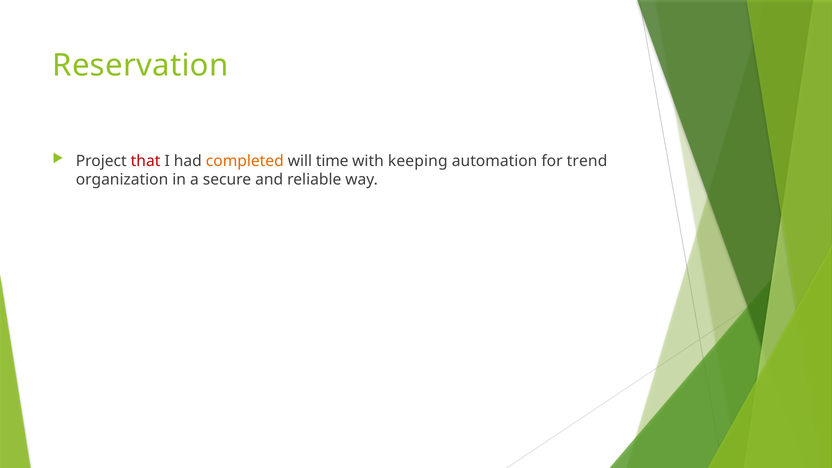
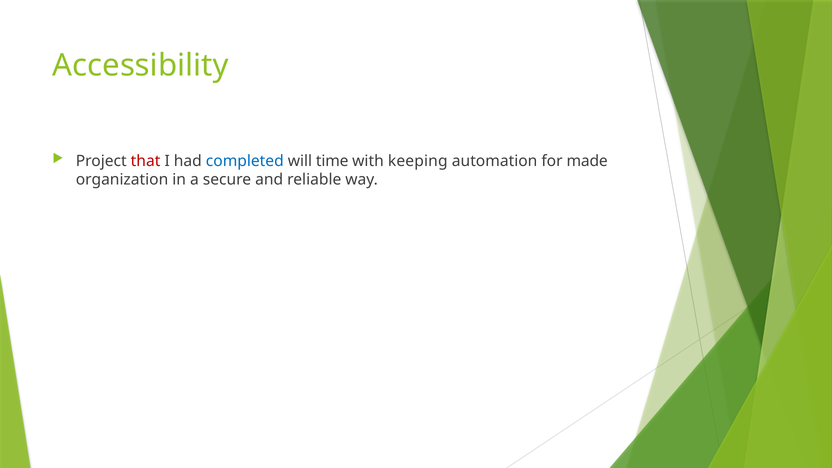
Reservation: Reservation -> Accessibility
completed colour: orange -> blue
trend: trend -> made
